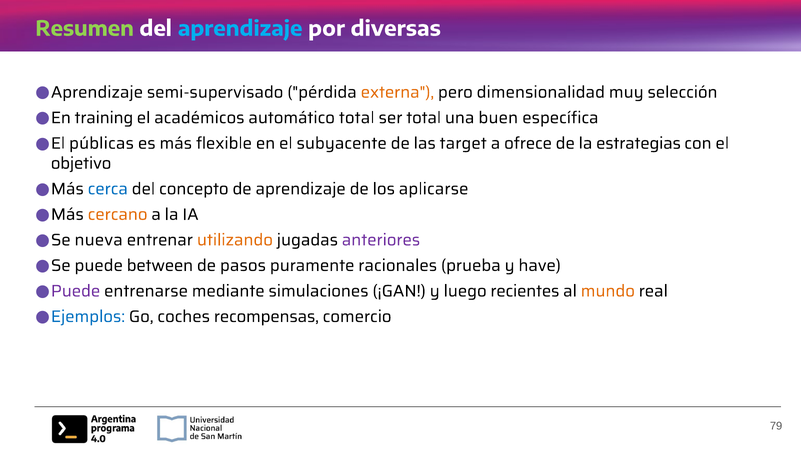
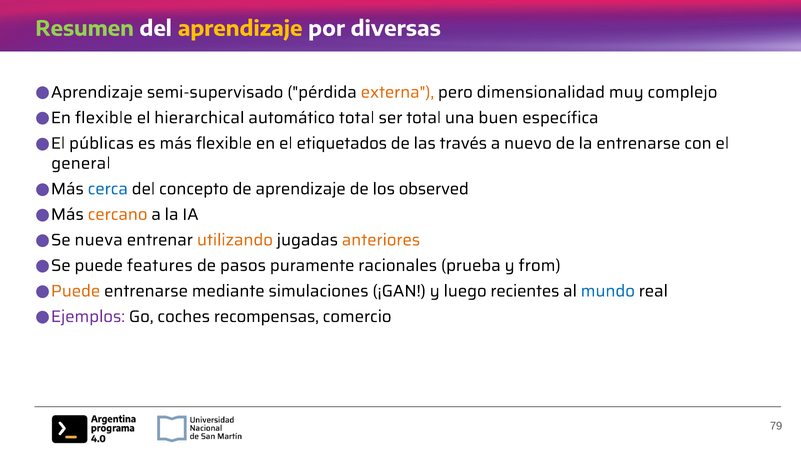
aprendizaje at (240, 29) colour: light blue -> yellow
selección: selección -> complejo
En training: training -> flexible
académicos: académicos -> hierarchical
subyacente: subyacente -> etiquetados
target: target -> través
ofrece: ofrece -> nuevo
la estrategias: estrategias -> entrenarse
objetivo: objetivo -> general
aplicarse: aplicarse -> observed
anteriores colour: purple -> orange
between: between -> features
have: have -> from
Puede at (76, 291) colour: purple -> orange
mundo colour: orange -> blue
Ejemplos colour: blue -> purple
